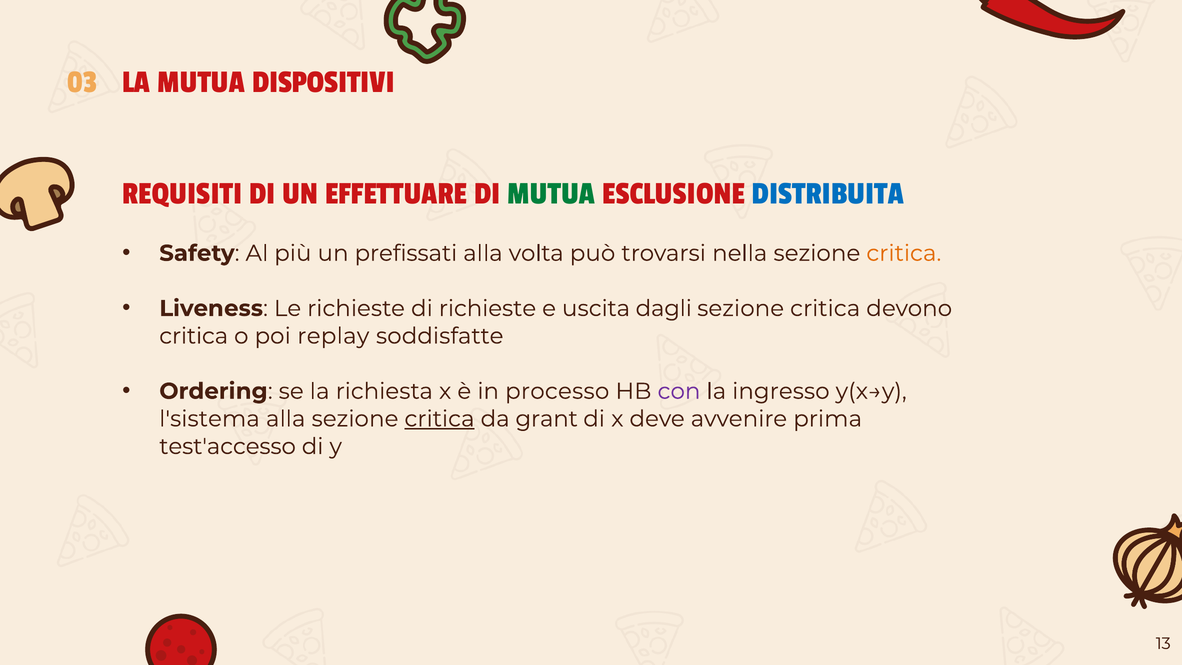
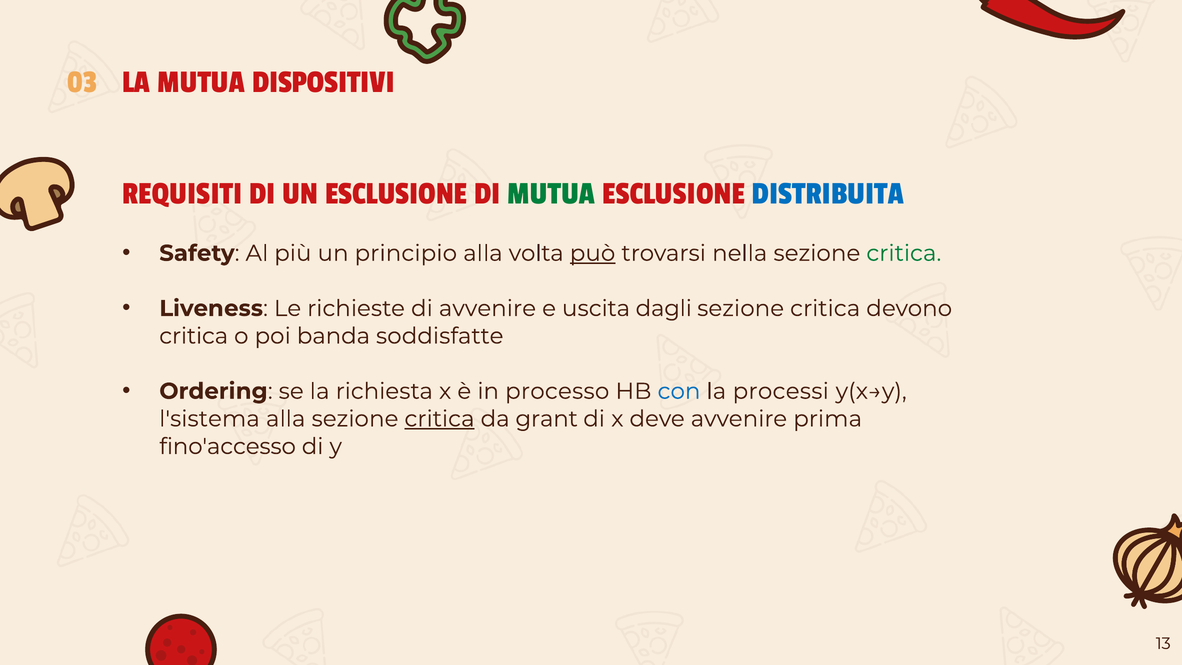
UN EFFETTUARE: EFFETTUARE -> ESCLUSIONE
prefissati: prefissati -> principio
può underline: none -> present
critica at (904, 253) colour: orange -> green
di richieste: richieste -> avvenire
replay: replay -> banda
con colour: purple -> blue
ingresso: ingresso -> processi
test'accesso: test'accesso -> fino'accesso
